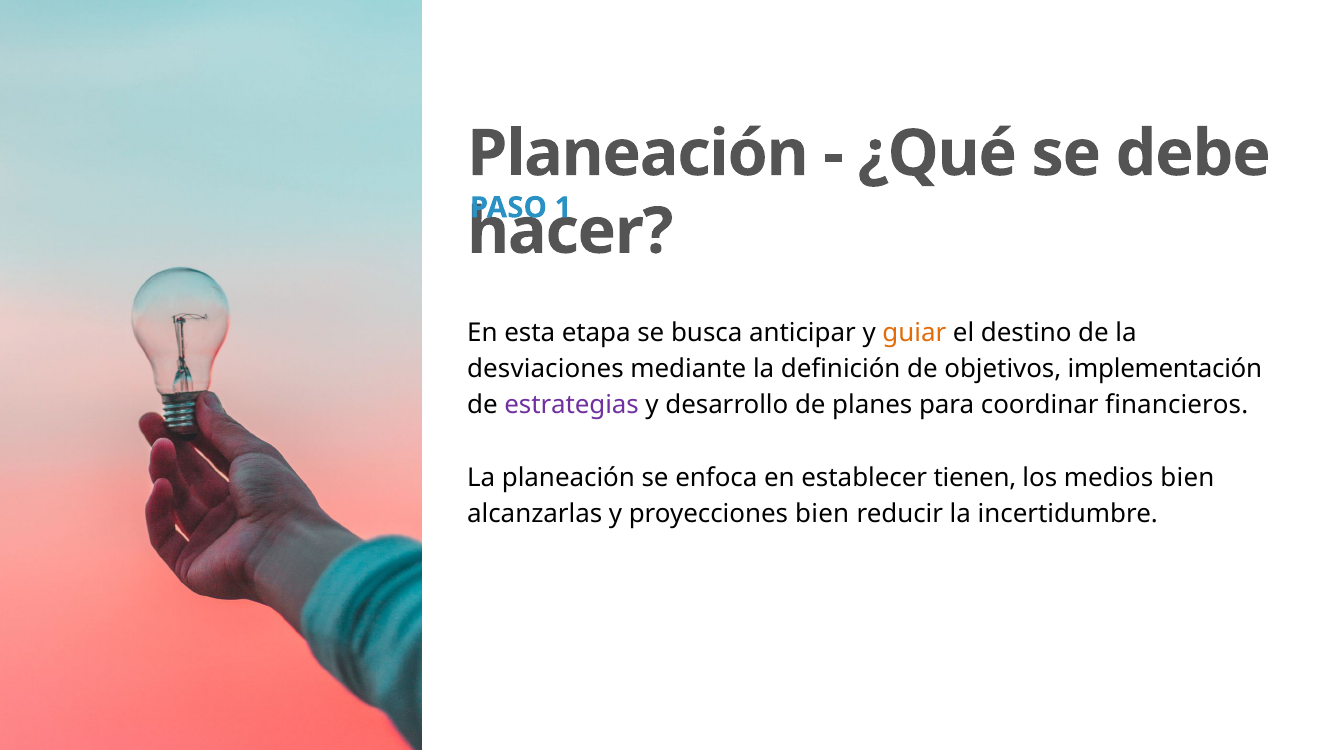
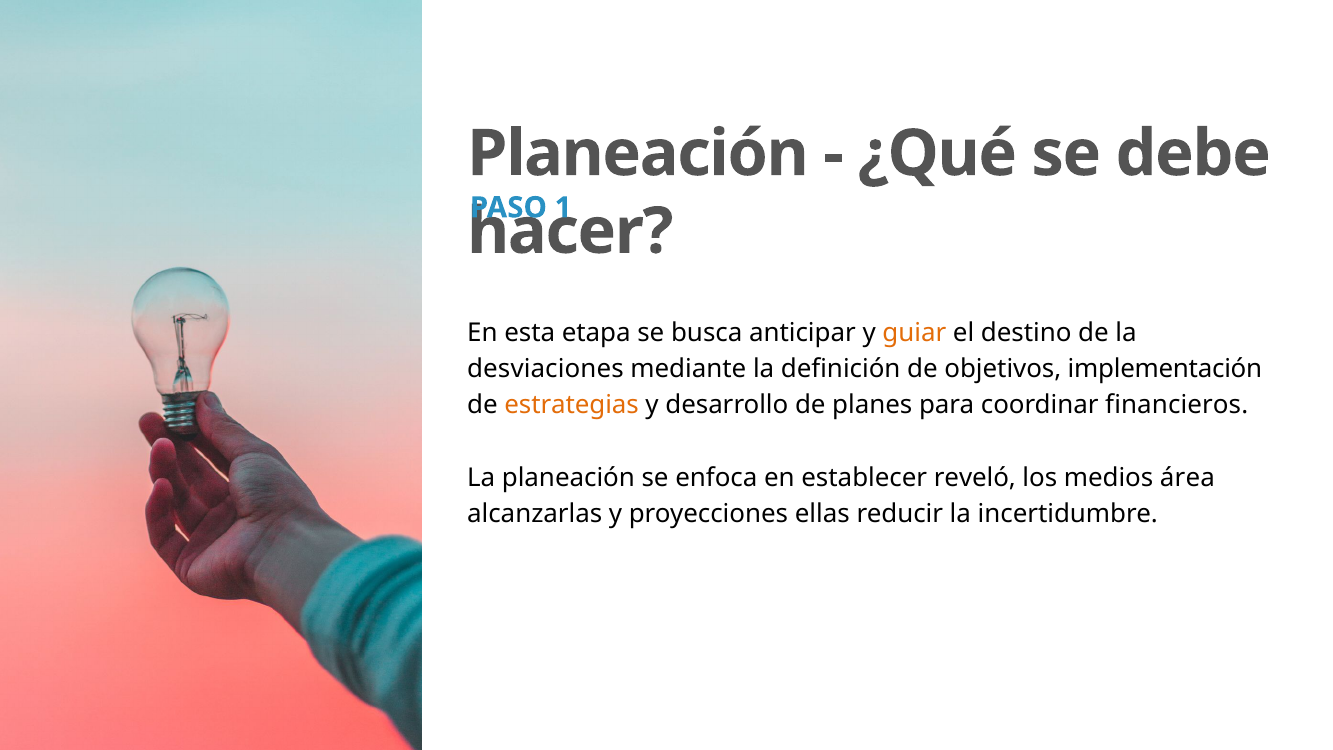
estrategias colour: purple -> orange
tienen: tienen -> reveló
medios bien: bien -> área
proyecciones bien: bien -> ellas
